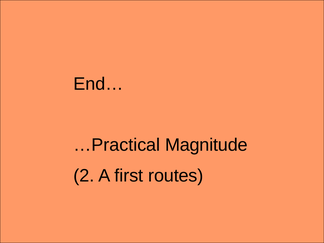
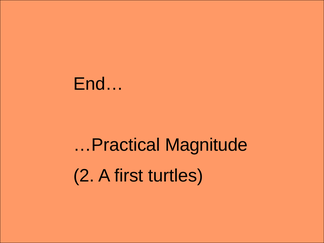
routes: routes -> turtles
